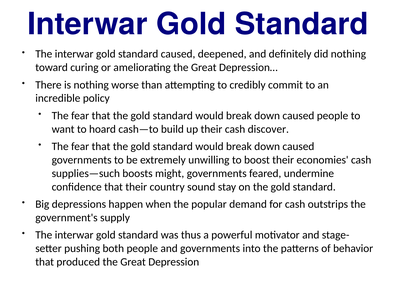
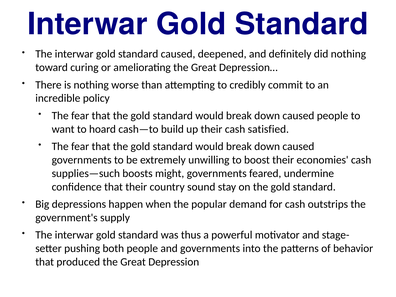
discover: discover -> satisfied
